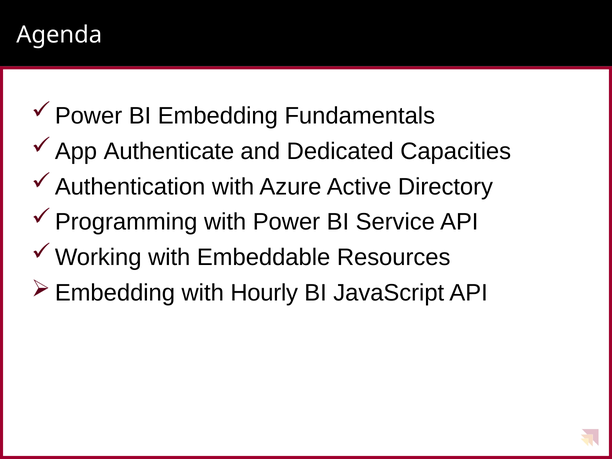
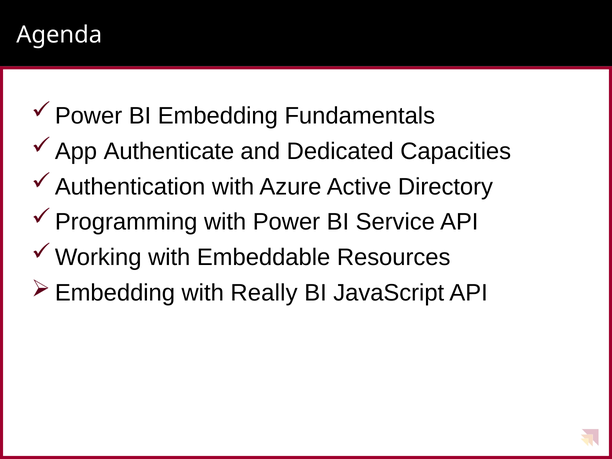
Hourly: Hourly -> Really
